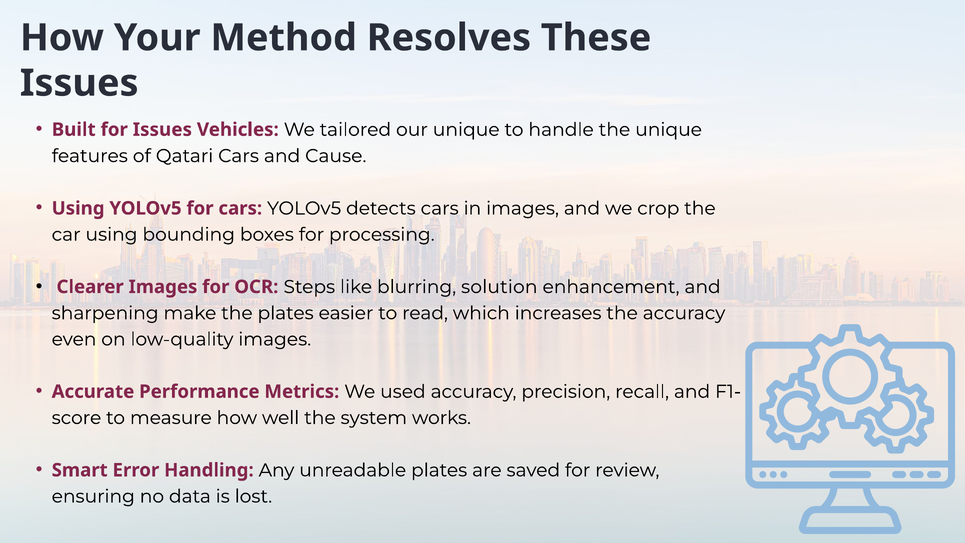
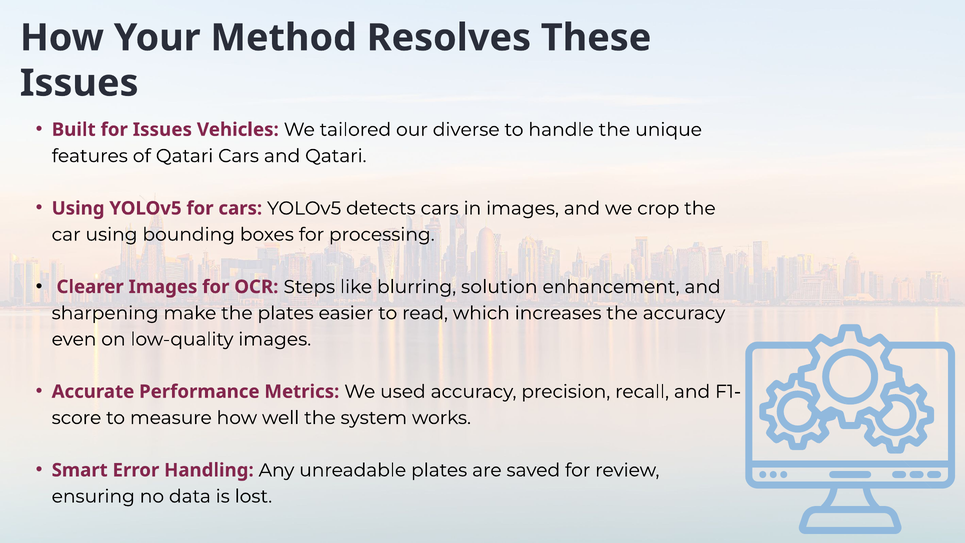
our unique: unique -> diverse
and Cause: Cause -> Qatari
